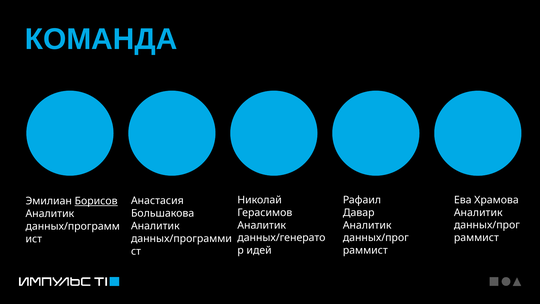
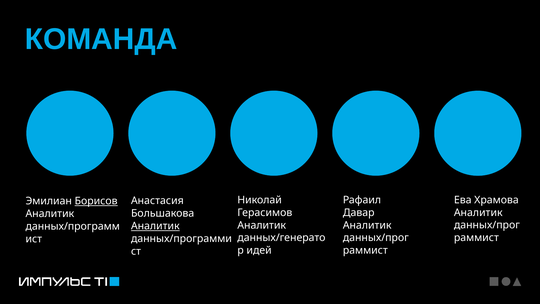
Аналитик at (155, 226) underline: none -> present
